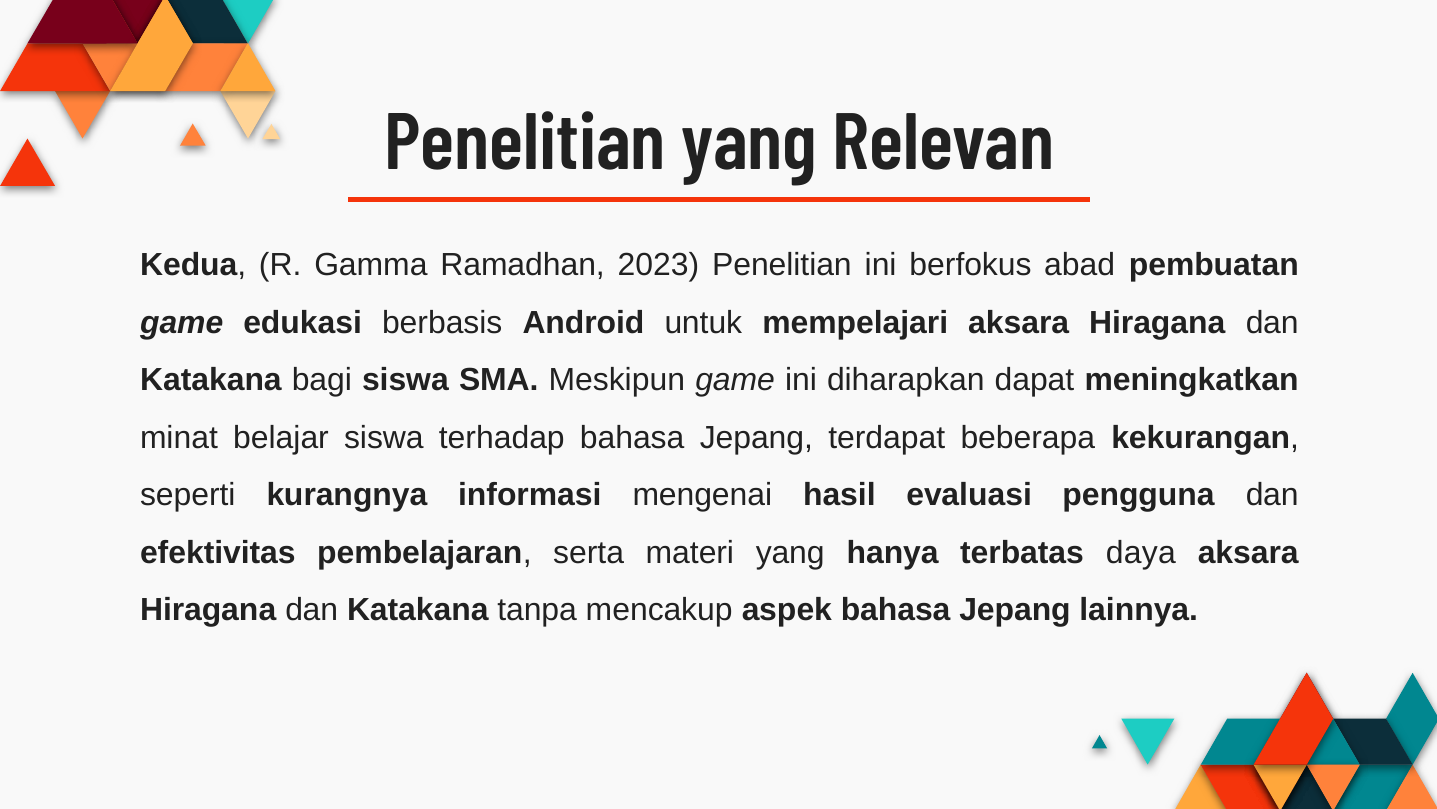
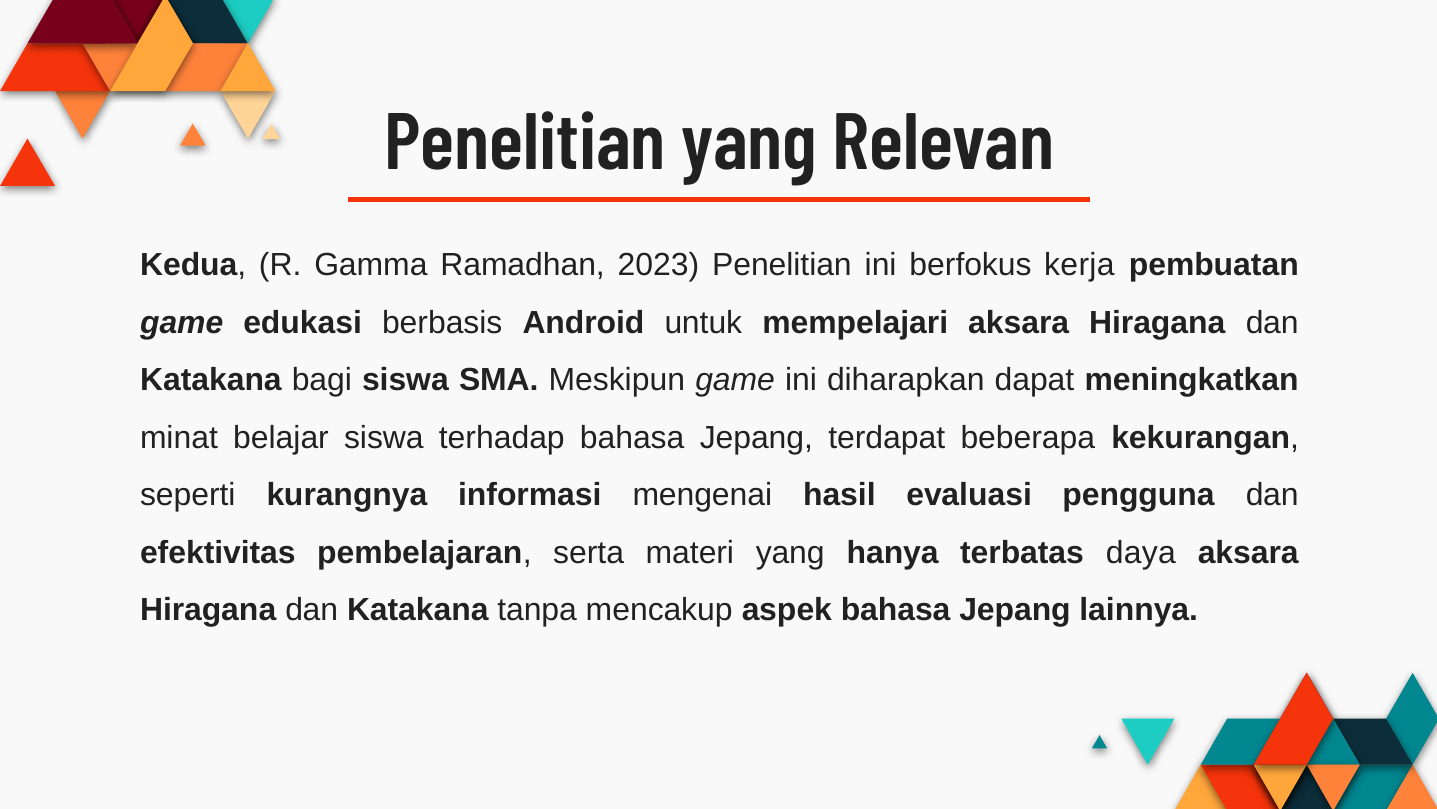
abad: abad -> kerja
